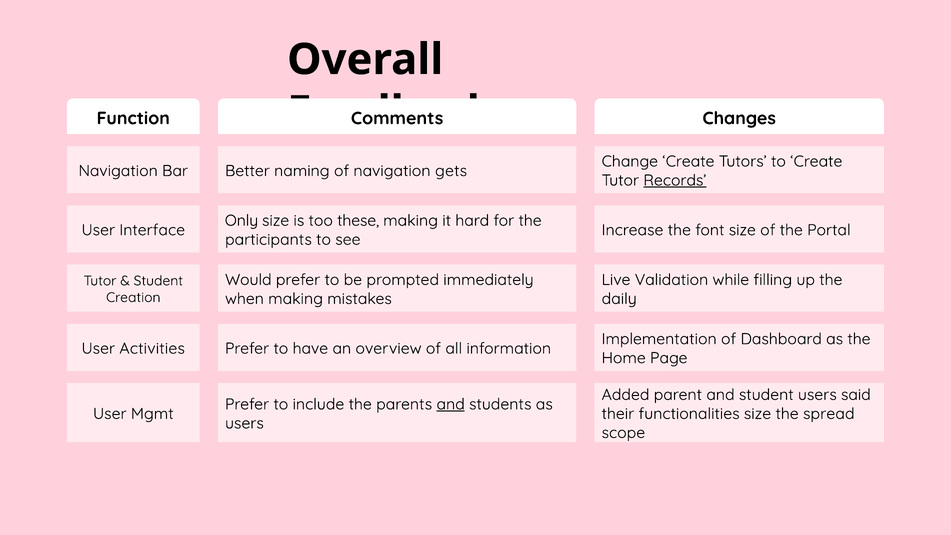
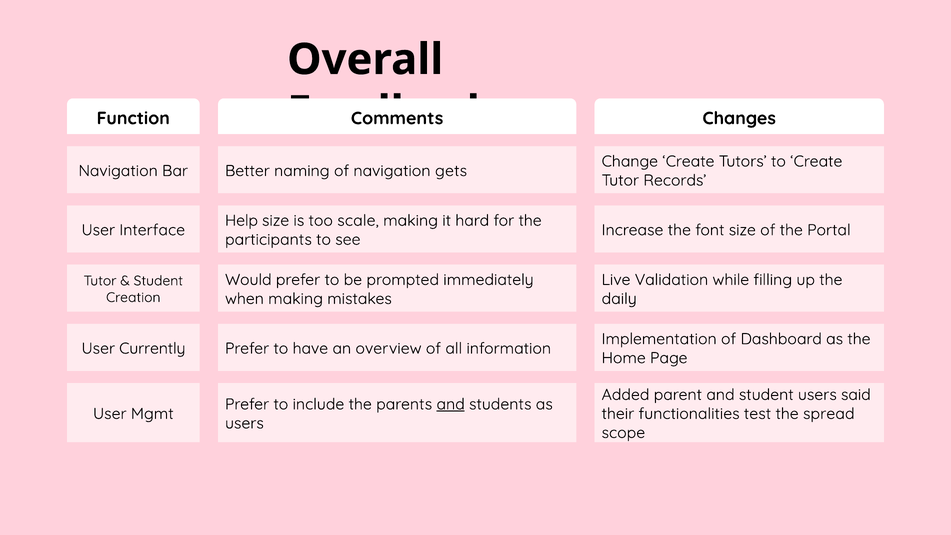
Records underline: present -> none
Only: Only -> Help
these: these -> scale
Activities: Activities -> Currently
functionalities size: size -> test
